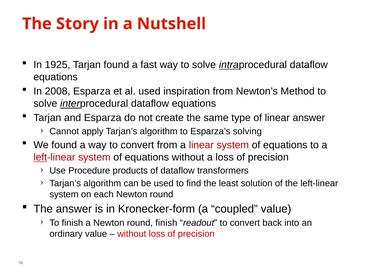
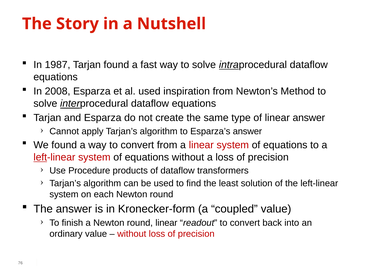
1925: 1925 -> 1987
Esparza’s solving: solving -> answer
round finish: finish -> linear
